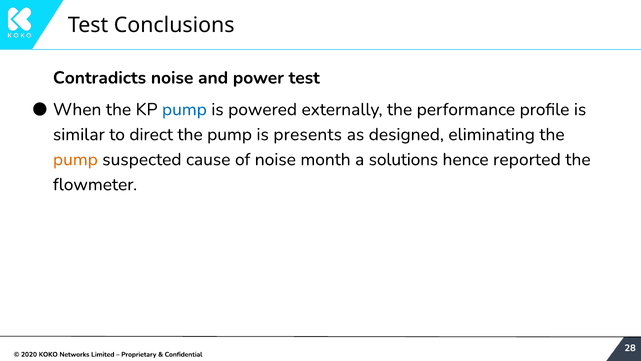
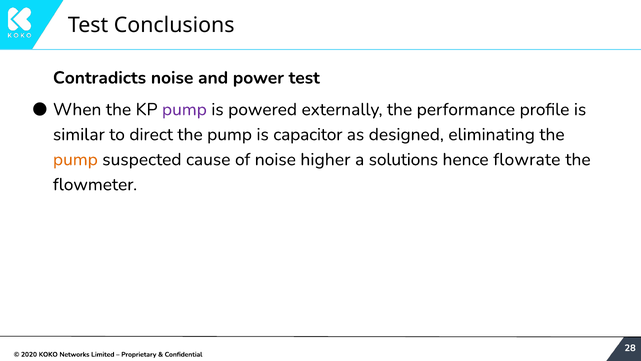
pump at (184, 109) colour: blue -> purple
presents: presents -> capacitor
month: month -> higher
reported: reported -> flowrate
